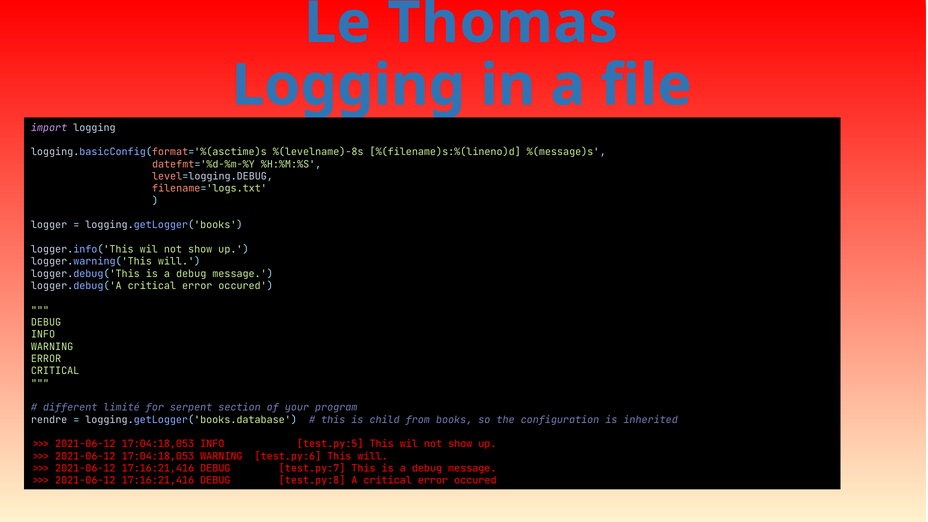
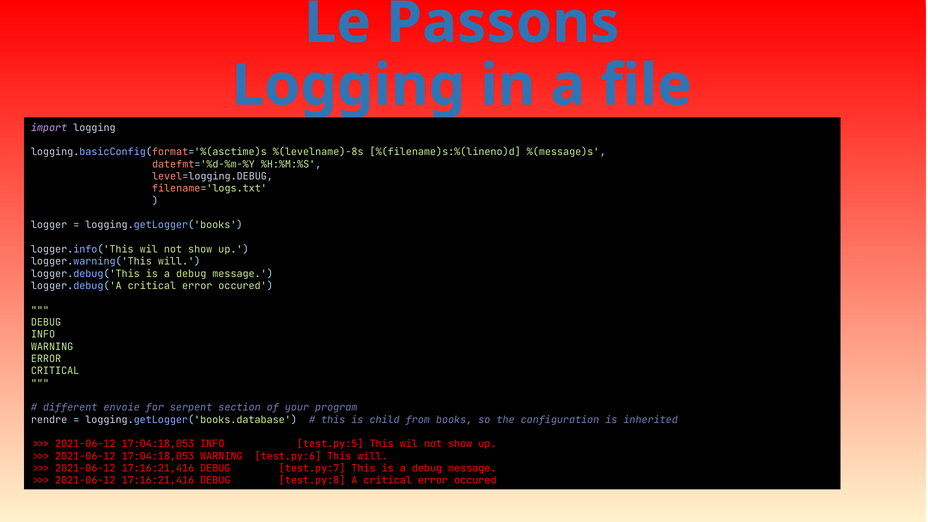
Thomas: Thomas -> Passons
limité: limité -> envoie
